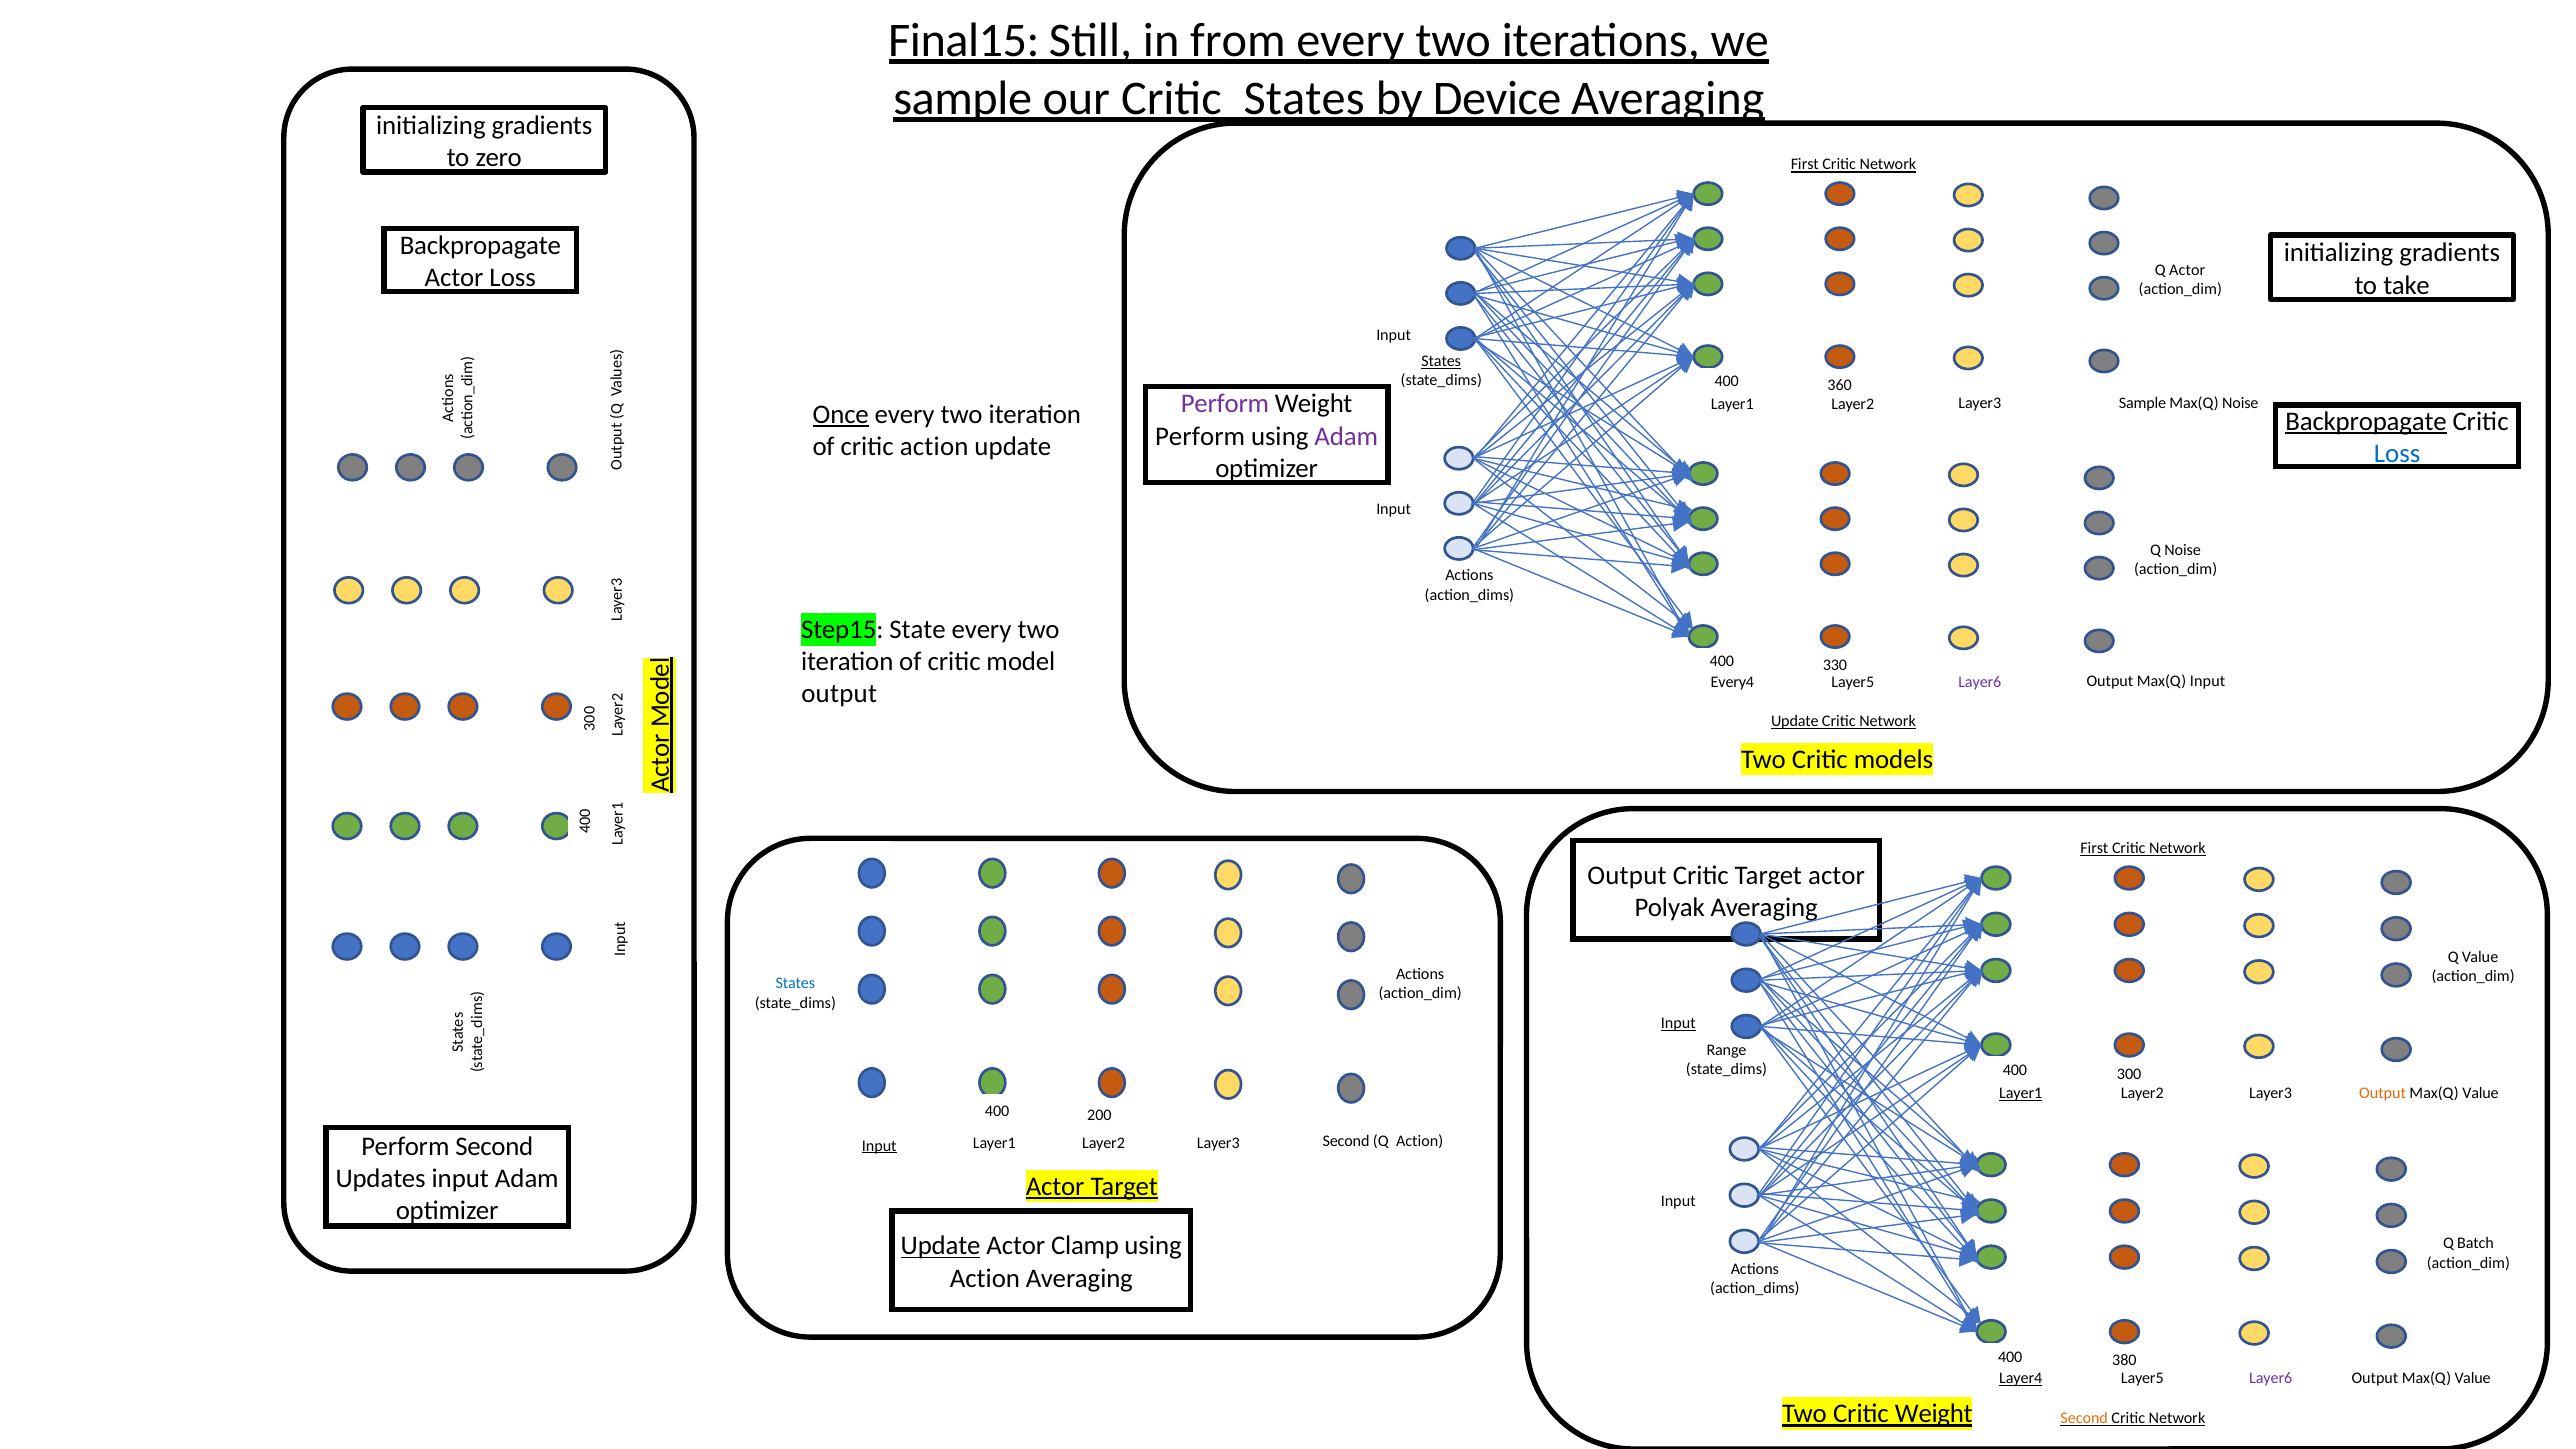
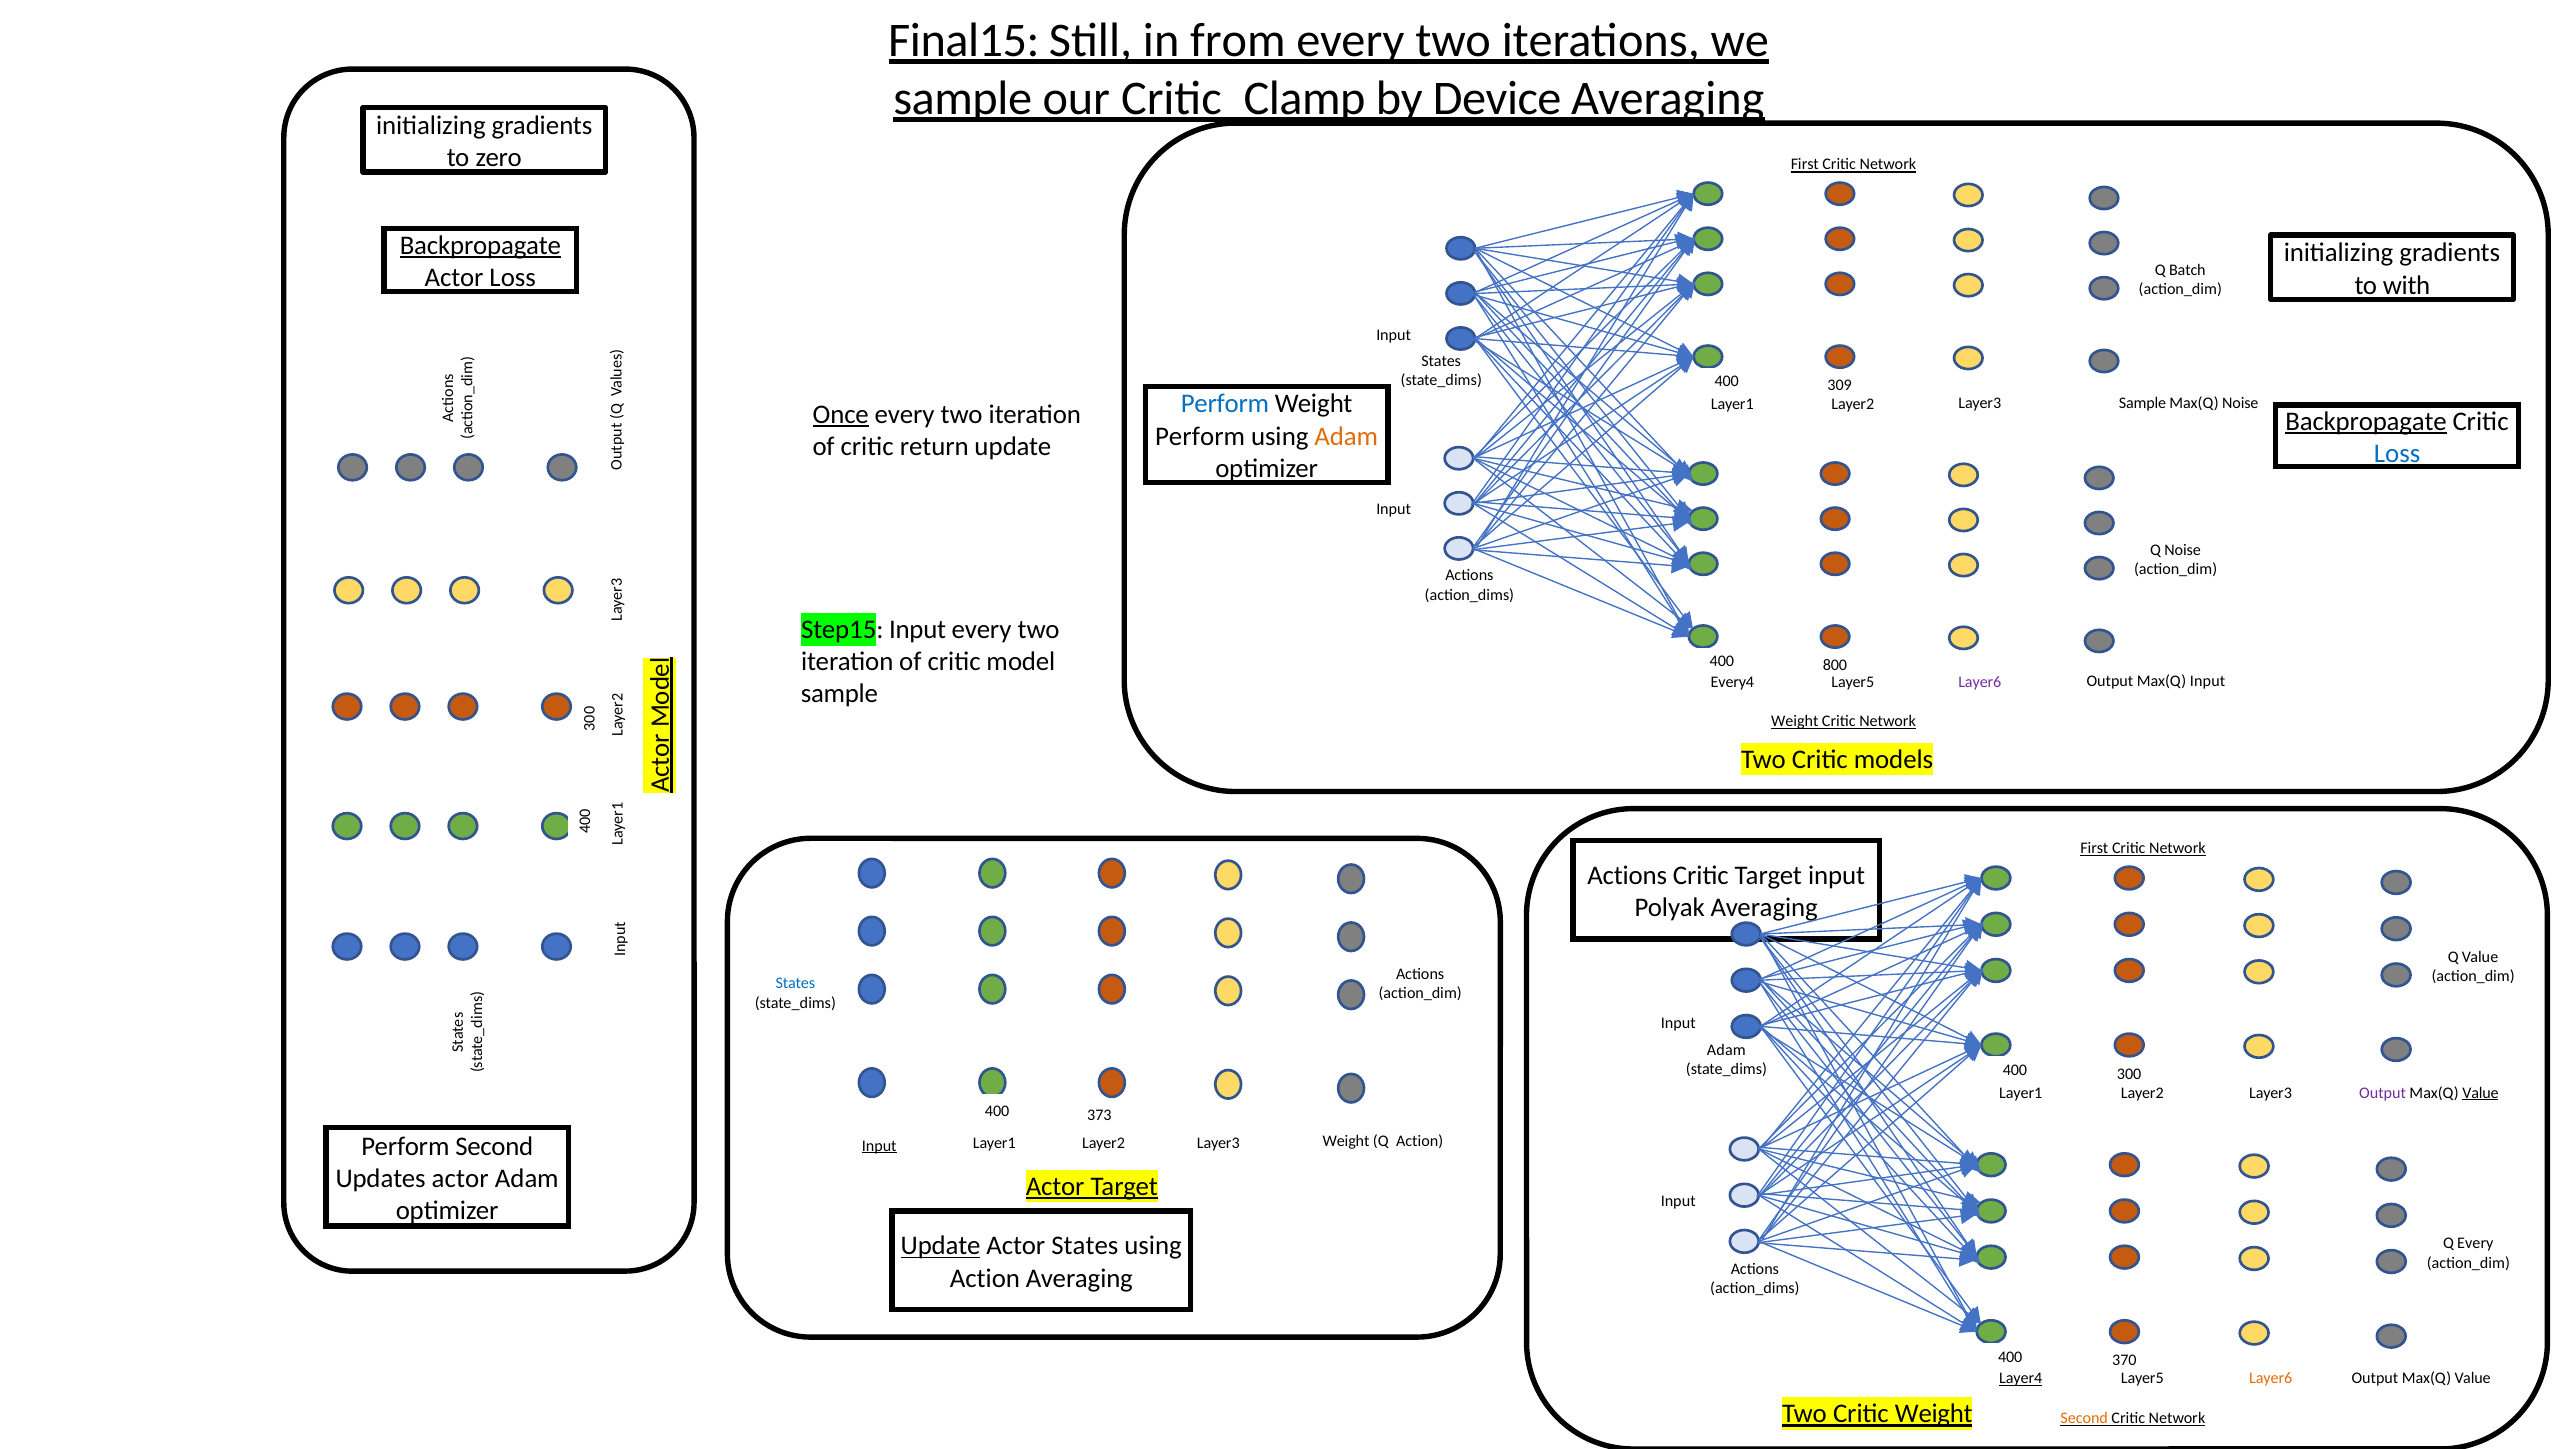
Critic States: States -> Clamp
Backpropagate at (480, 246) underline: none -> present
Q Actor: Actor -> Batch
take: take -> with
States at (1441, 361) underline: present -> none
360: 360 -> 309
Perform at (1225, 404) colour: purple -> blue
Adam at (1346, 436) colour: purple -> orange
critic action: action -> return
Step15 State: State -> Input
330: 330 -> 800
output at (839, 694): output -> sample
Update at (1795, 721): Update -> Weight
Output at (1627, 876): Output -> Actions
Target actor: actor -> input
Input at (1678, 1023) underline: present -> none
Range at (1727, 1050): Range -> Adam
Layer1 at (2021, 1094) underline: present -> none
Output at (2383, 1093) colour: orange -> purple
Value at (2480, 1093) underline: none -> present
200: 200 -> 373
Layer2 Second: Second -> Weight
Updates input: input -> actor
Actor Clamp: Clamp -> States
Q Batch: Batch -> Every
380: 380 -> 370
Layer6 at (2271, 1378) colour: purple -> orange
